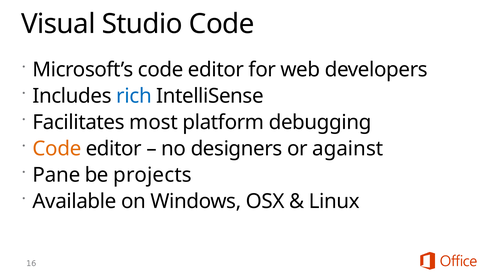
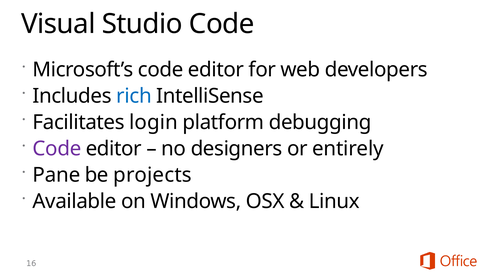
most: most -> login
Code at (57, 149) colour: orange -> purple
against: against -> entirely
